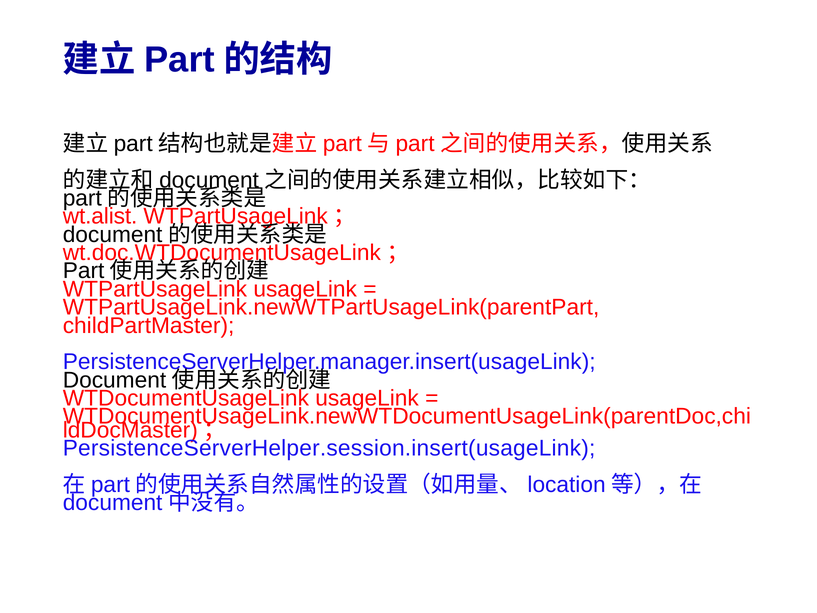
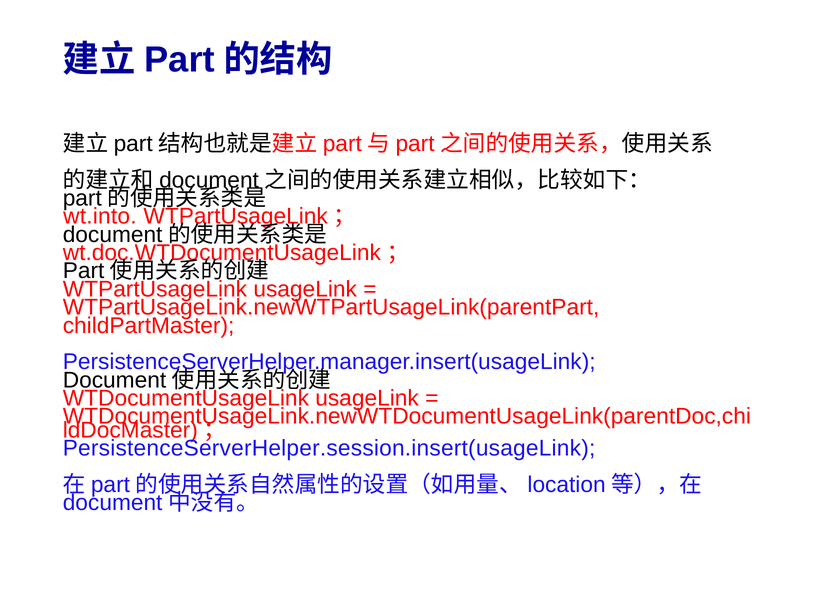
wt.alist: wt.alist -> wt.into
